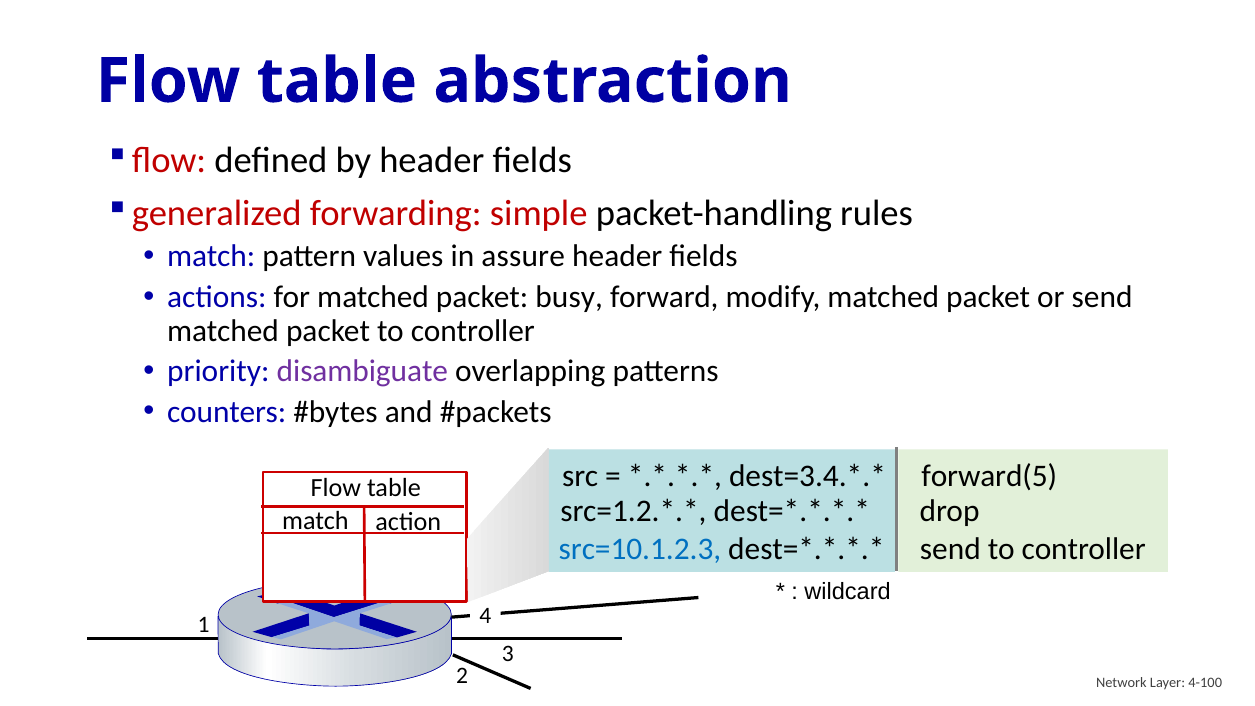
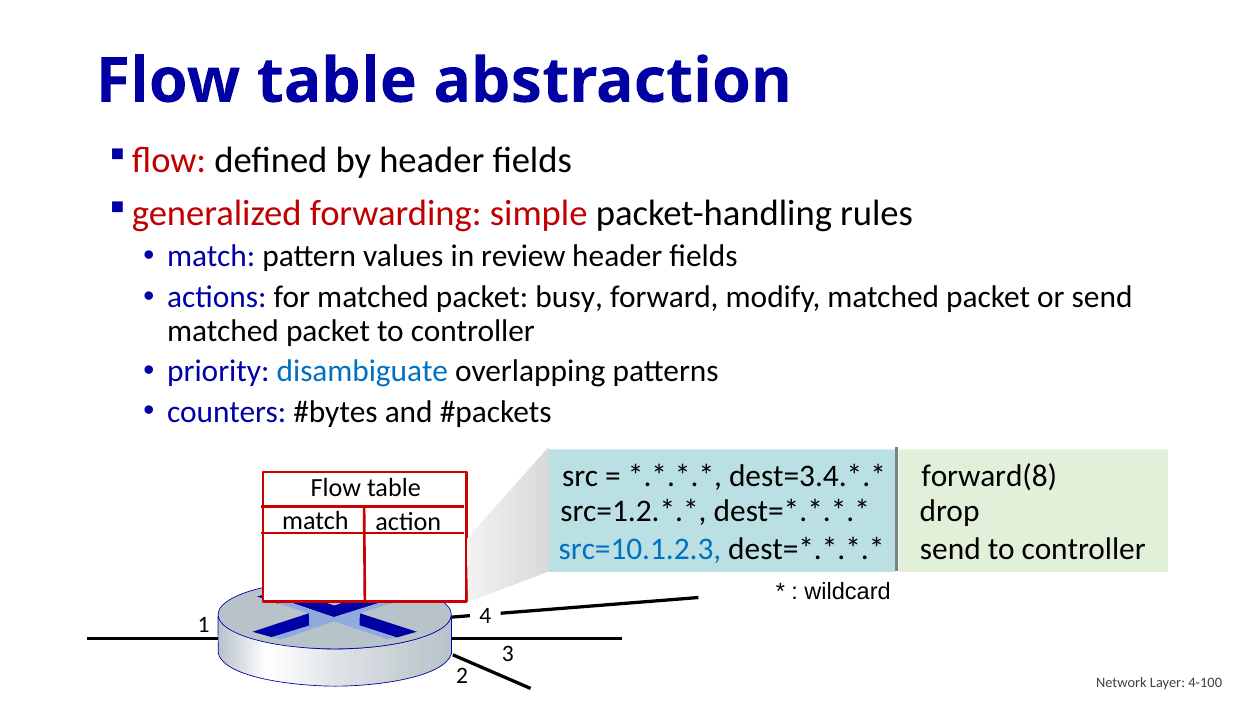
assure: assure -> review
disambiguate colour: purple -> blue
forward(5: forward(5 -> forward(8
